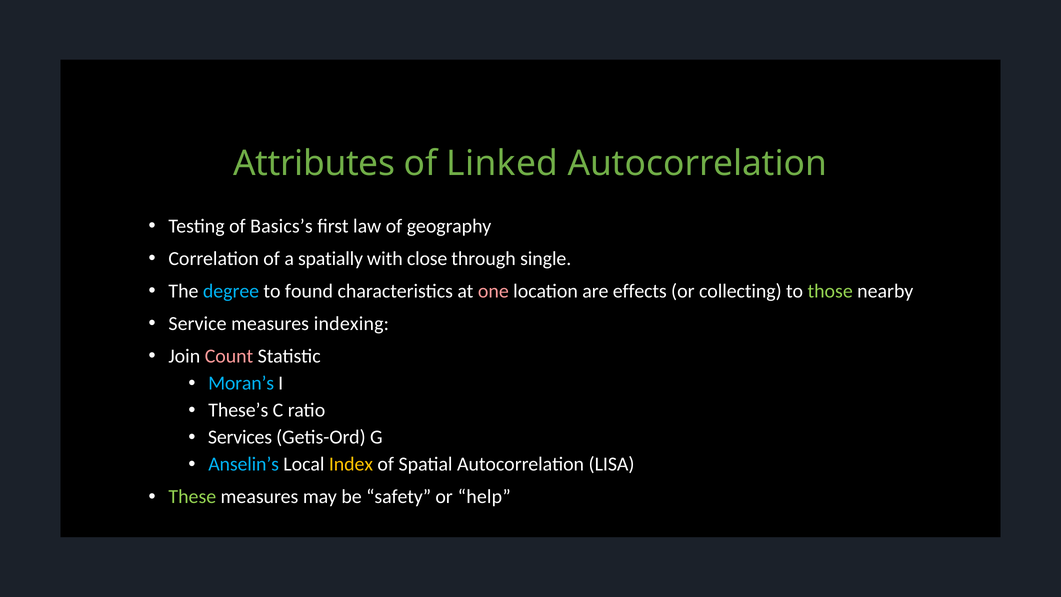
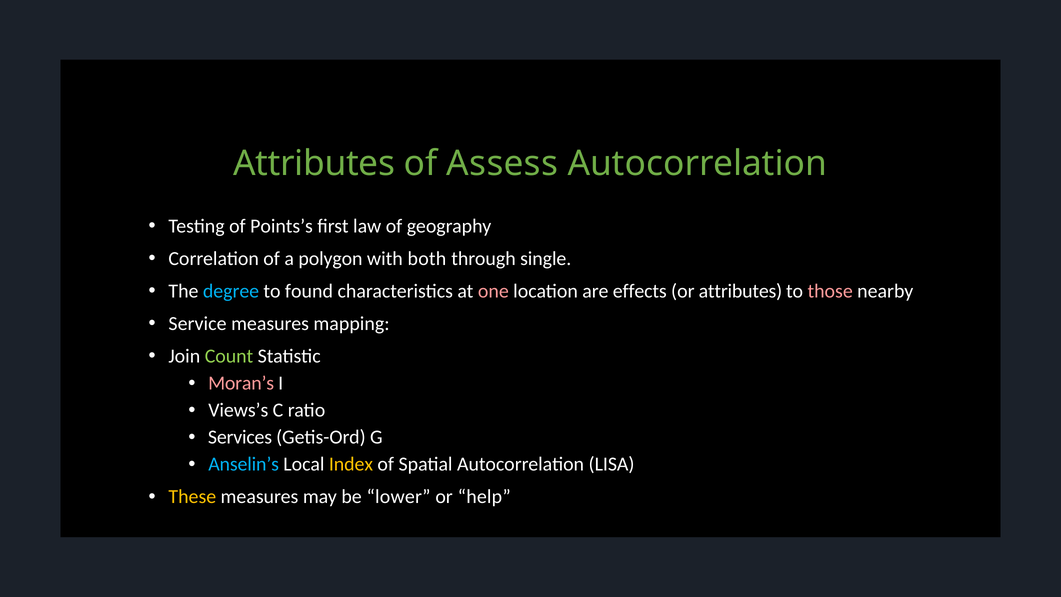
Linked: Linked -> Assess
Basics’s: Basics’s -> Points’s
spatially: spatially -> polygon
close: close -> both
or collecting: collecting -> attributes
those colour: light green -> pink
indexing: indexing -> mapping
Count colour: pink -> light green
Moran’s colour: light blue -> pink
These’s: These’s -> Views’s
These colour: light green -> yellow
safety: safety -> lower
